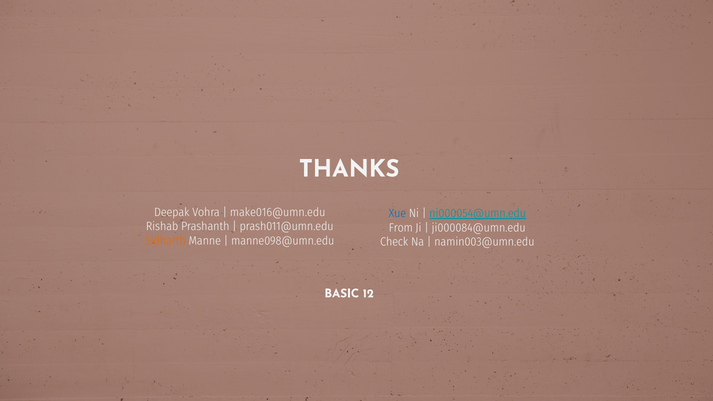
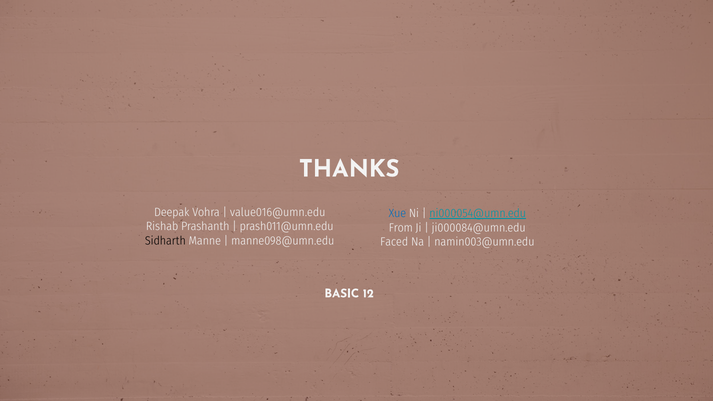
make016@umn.edu: make016@umn.edu -> value016@umn.edu
Sidharth colour: orange -> black
Check: Check -> Faced
